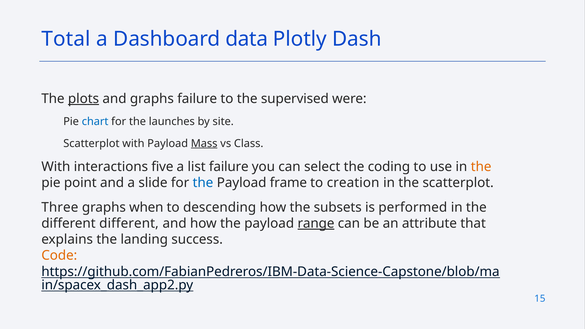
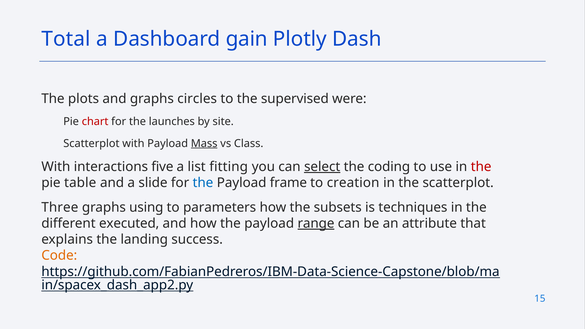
data: data -> gain
plots underline: present -> none
graphs failure: failure -> circles
chart colour: blue -> red
list failure: failure -> fitting
select underline: none -> present
the at (481, 167) colour: orange -> red
point: point -> table
when: when -> using
descending: descending -> parameters
performed: performed -> techniques
different different: different -> executed
